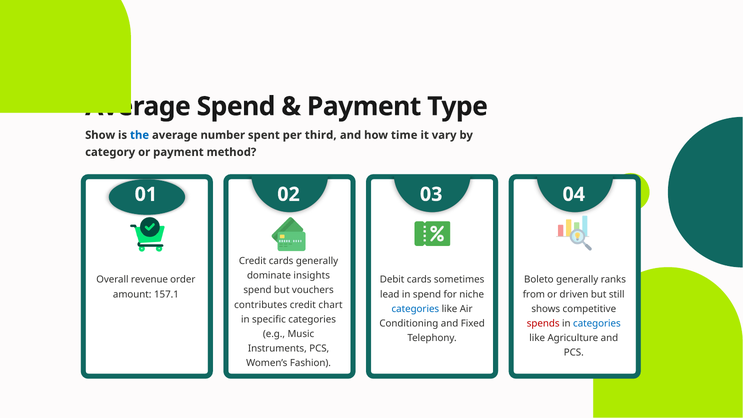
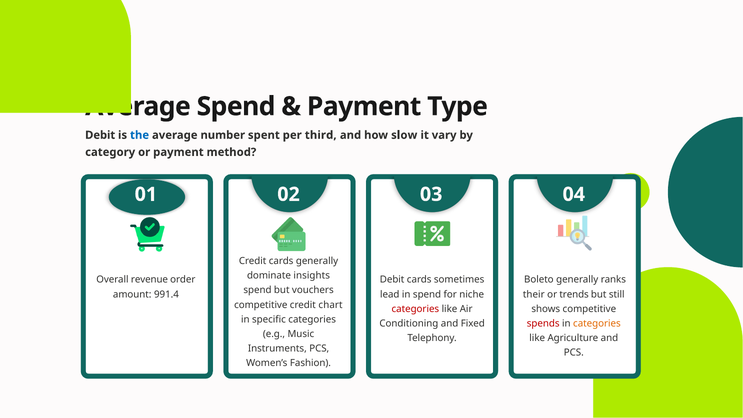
Show at (100, 135): Show -> Debit
time: time -> slow
157.1: 157.1 -> 991.4
from: from -> their
driven: driven -> trends
contributes at (261, 305): contributes -> competitive
categories at (415, 309) colour: blue -> red
categories at (597, 323) colour: blue -> orange
